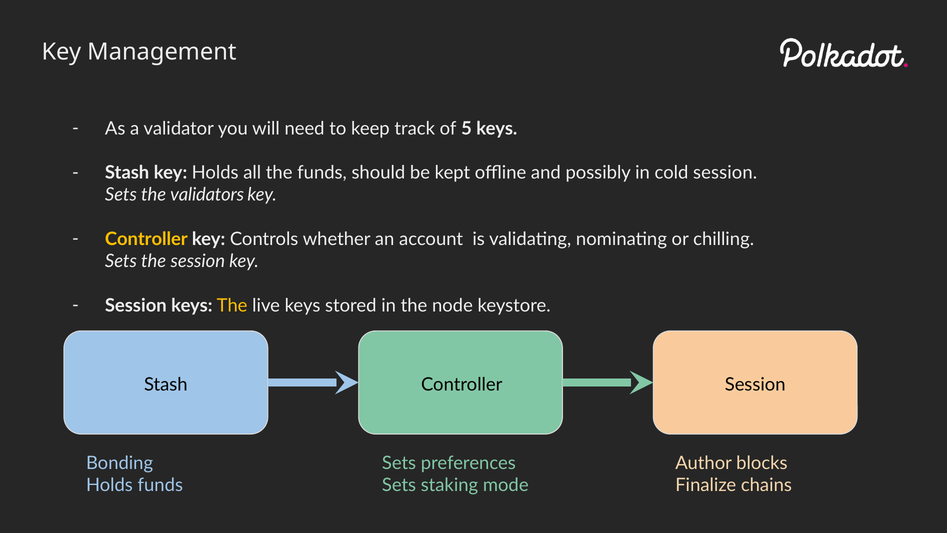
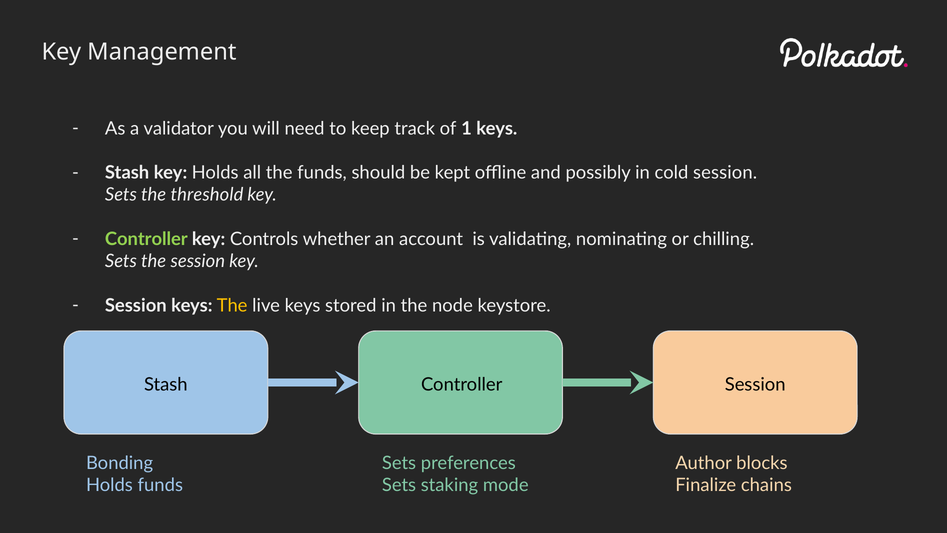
5: 5 -> 1
validators: validators -> threshold
Controller at (146, 239) colour: yellow -> light green
